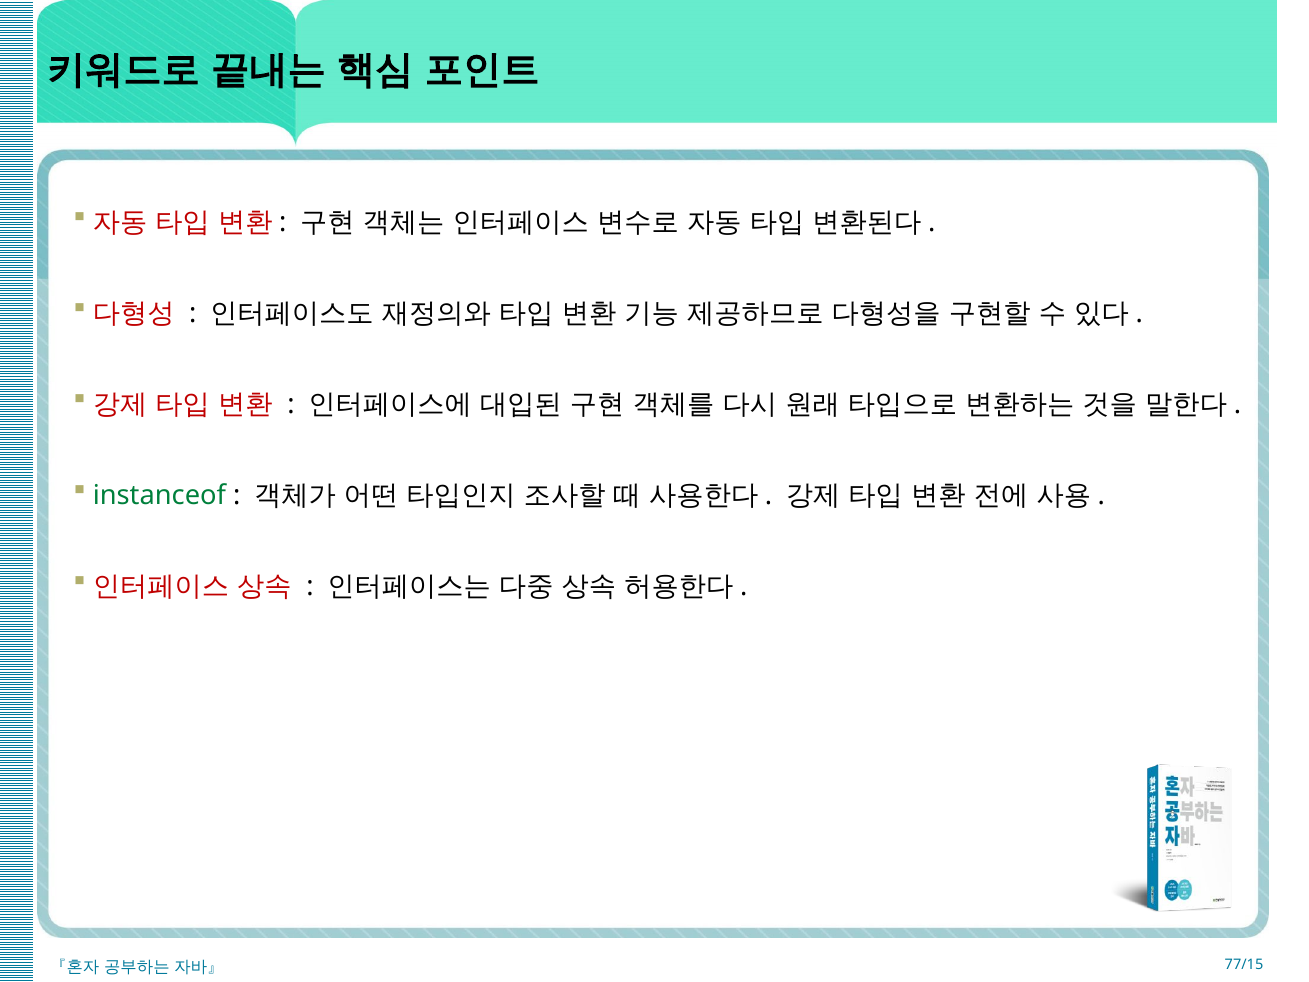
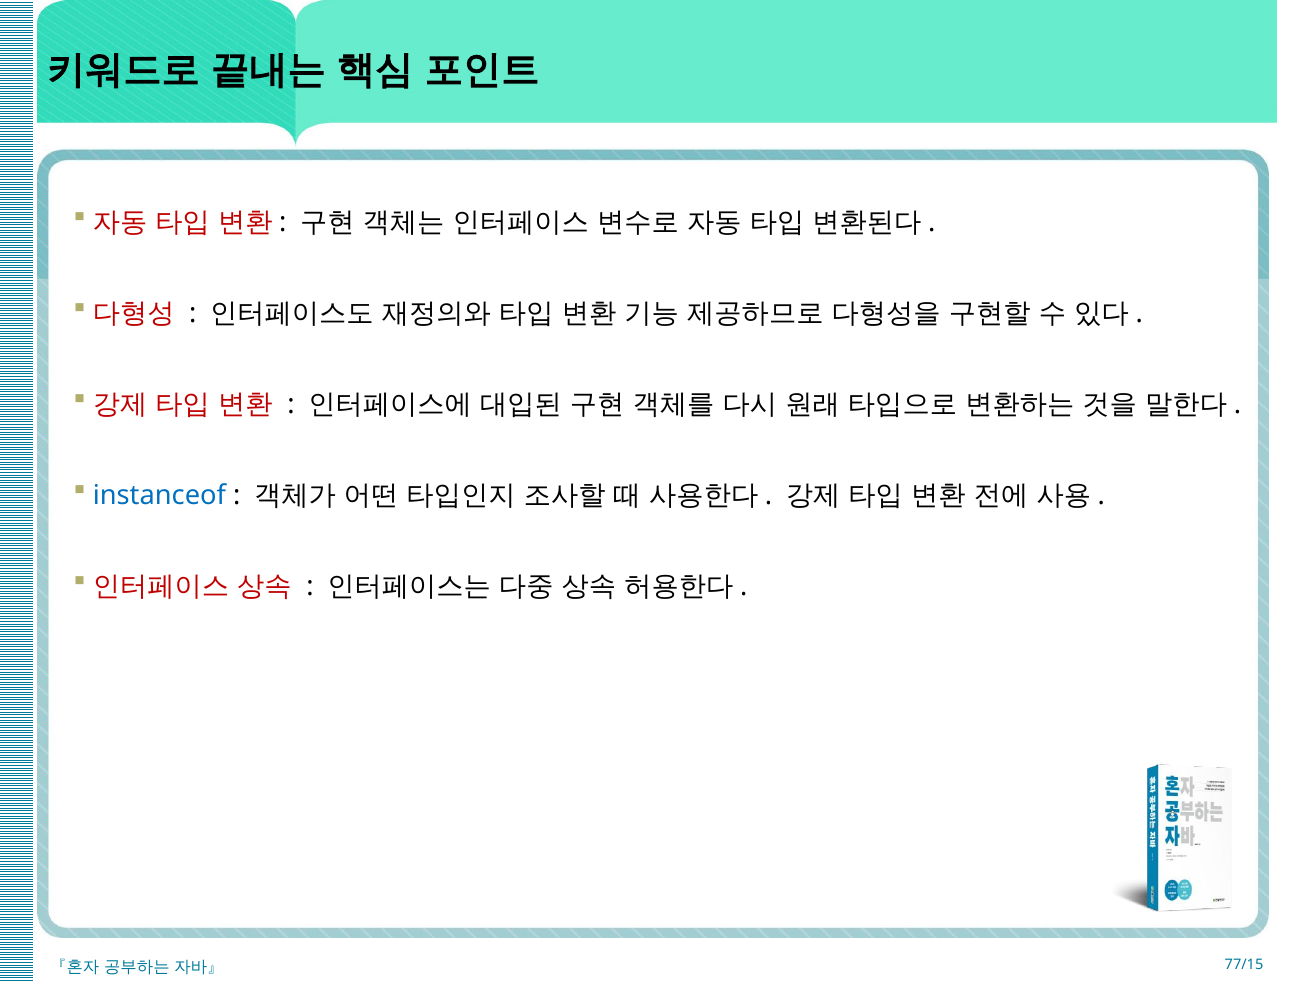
instanceof colour: green -> blue
